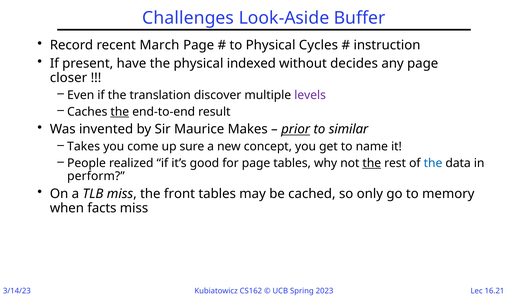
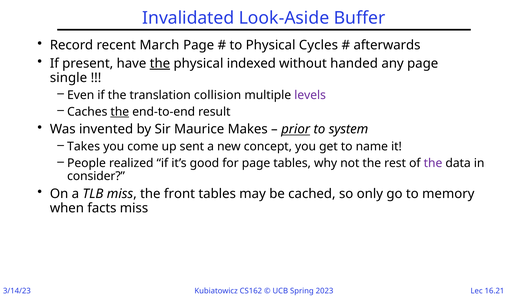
Challenges: Challenges -> Invalidated
instruction: instruction -> afterwards
the at (160, 63) underline: none -> present
decides: decides -> handed
closer: closer -> single
discover: discover -> collision
similar: similar -> system
sure: sure -> sent
the at (372, 163) underline: present -> none
the at (433, 163) colour: blue -> purple
perform: perform -> consider
